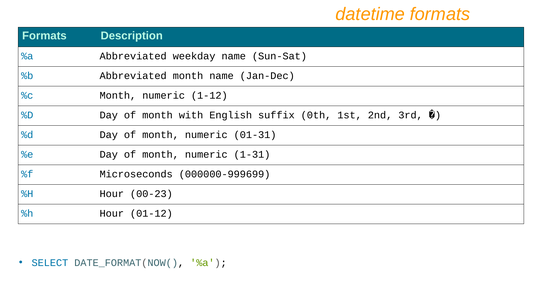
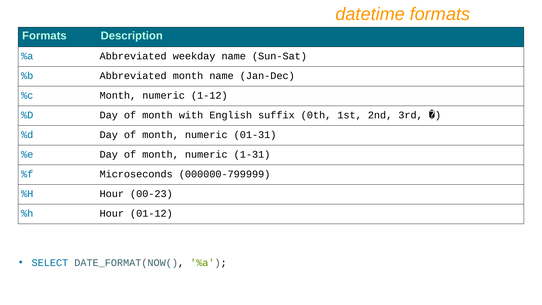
000000-999699: 000000-999699 -> 000000-799999
